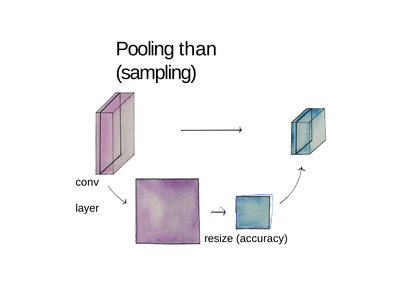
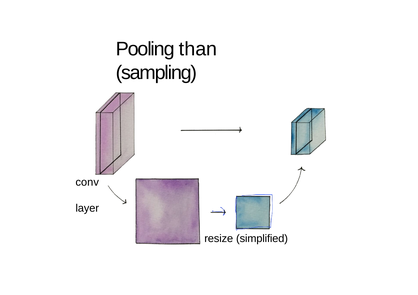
accuracy: accuracy -> simplified
